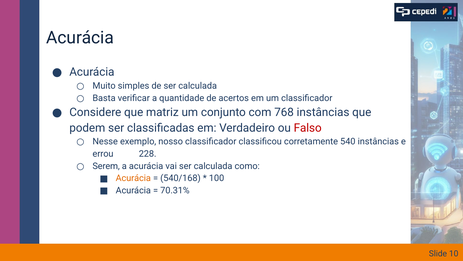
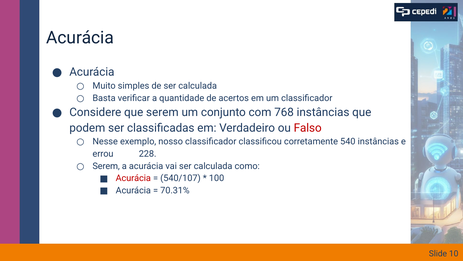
que matriz: matriz -> serem
Acurácia at (133, 178) colour: orange -> red
540/168: 540/168 -> 540/107
